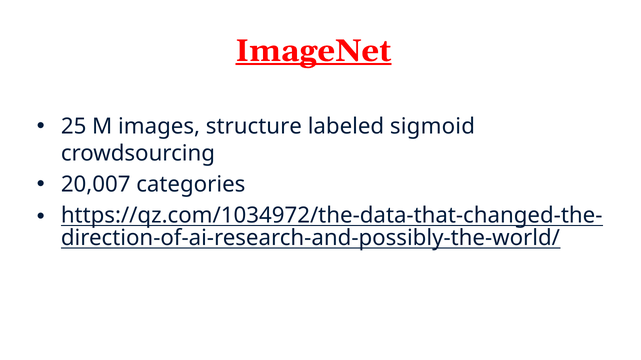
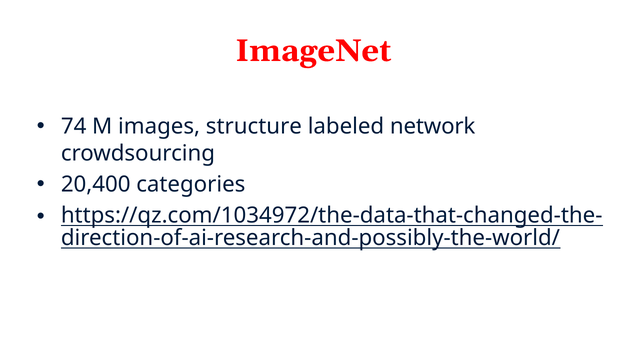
ImageNet underline: present -> none
25: 25 -> 74
sigmoid: sigmoid -> network
20,007: 20,007 -> 20,400
